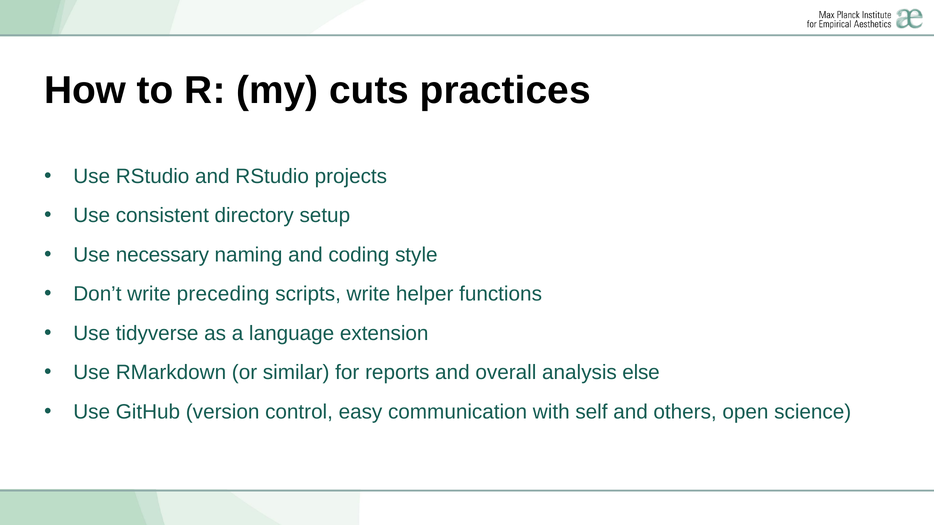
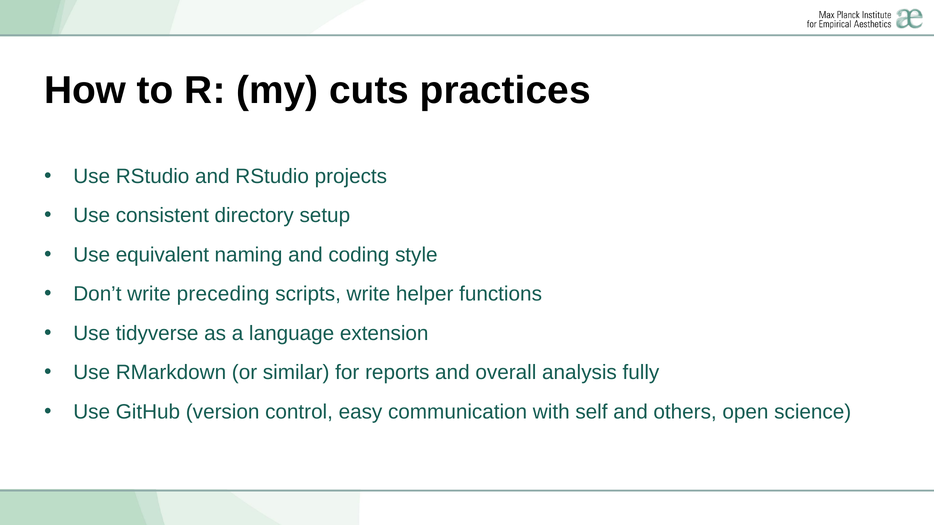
necessary: necessary -> equivalent
else: else -> fully
